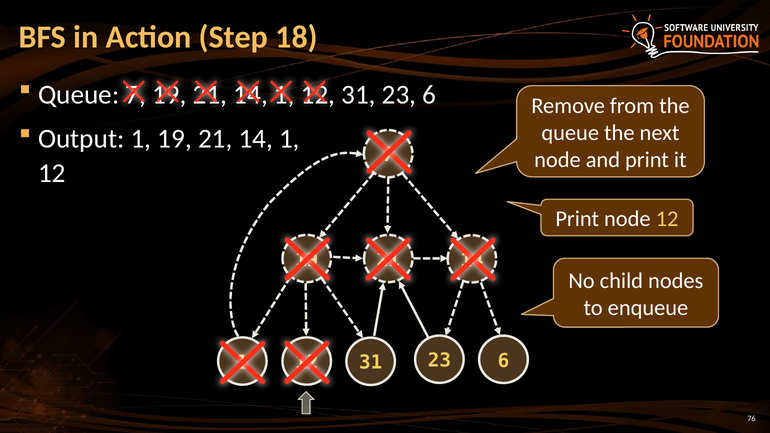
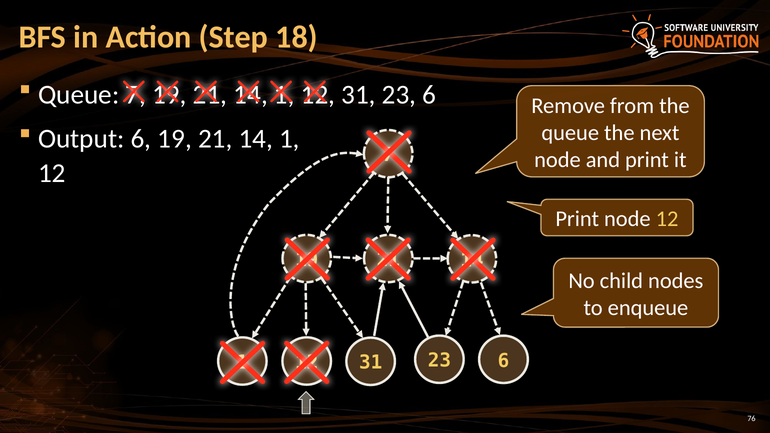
Output 1: 1 -> 6
